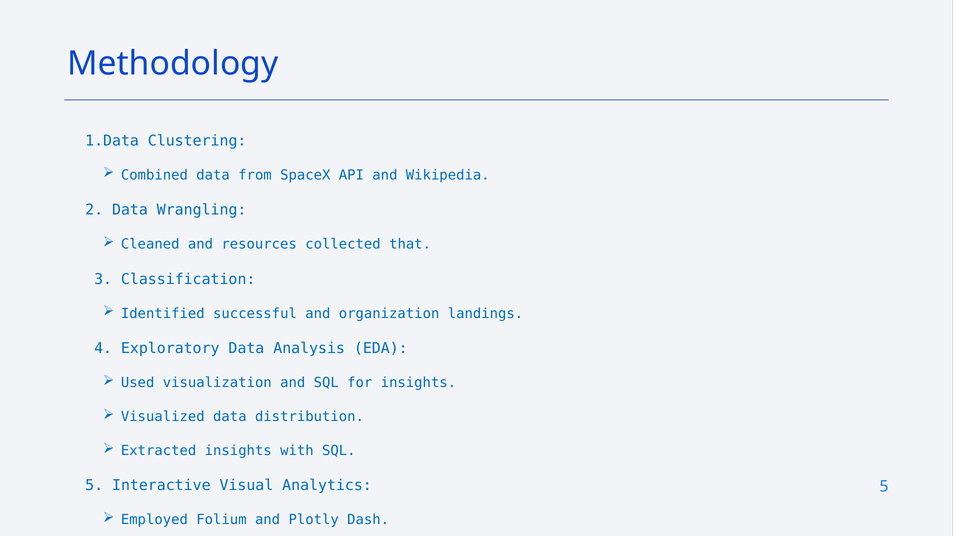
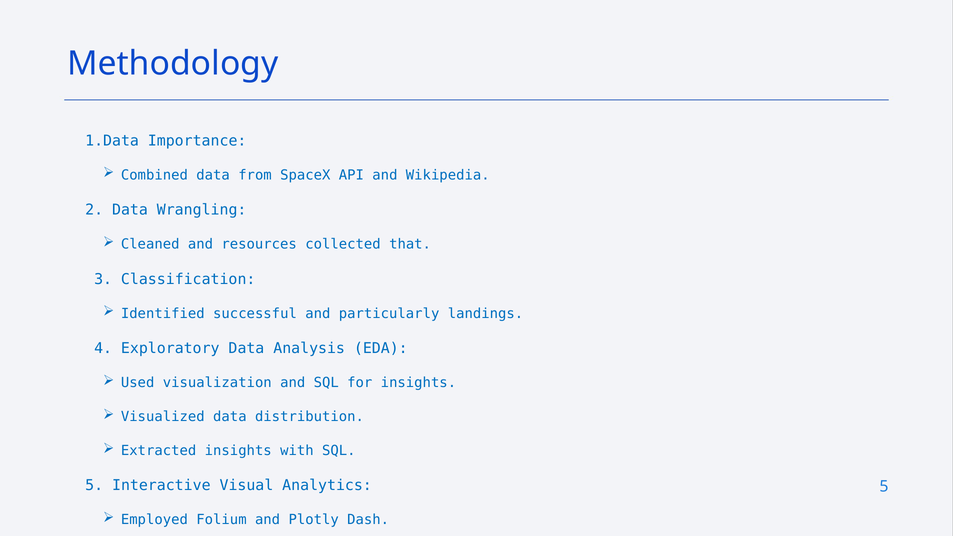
Clustering: Clustering -> Importance
organization: organization -> particularly
